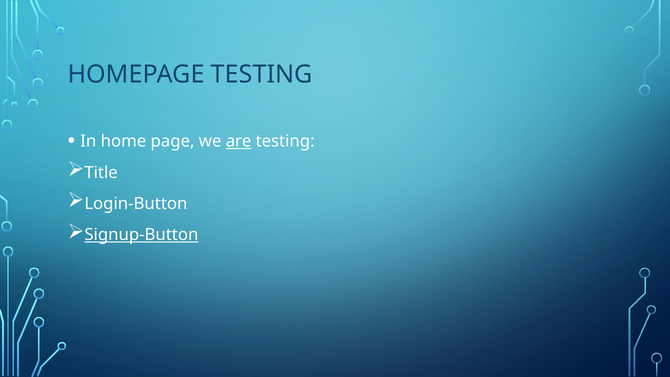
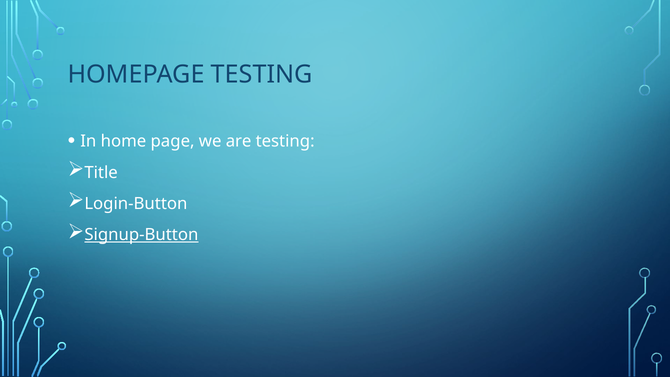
are underline: present -> none
